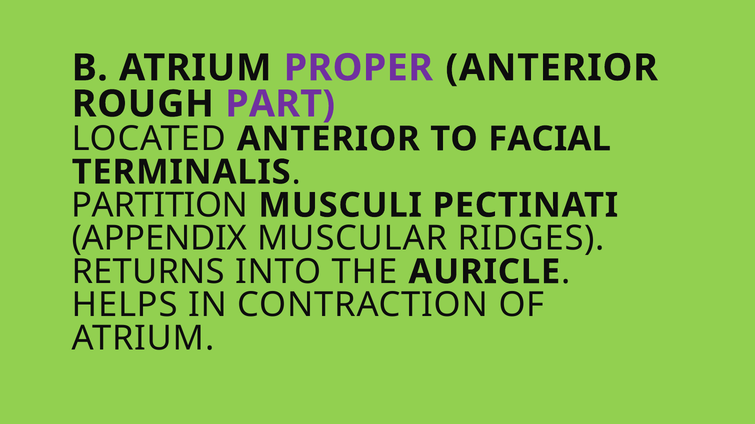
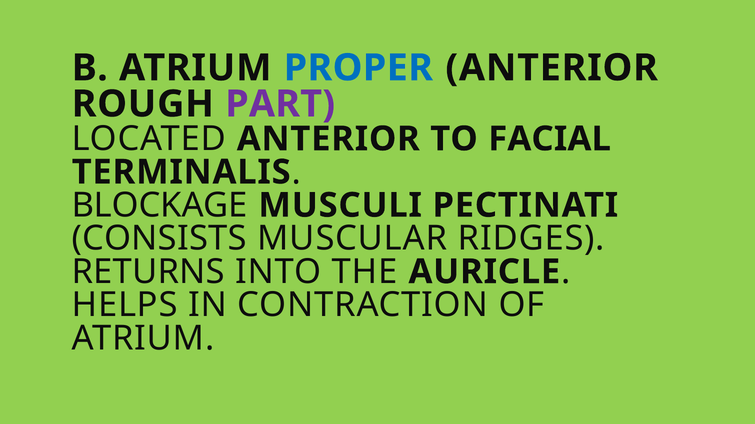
PROPER colour: purple -> blue
PARTITION: PARTITION -> BLOCKAGE
APPENDIX: APPENDIX -> CONSISTS
